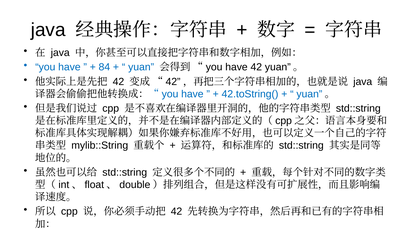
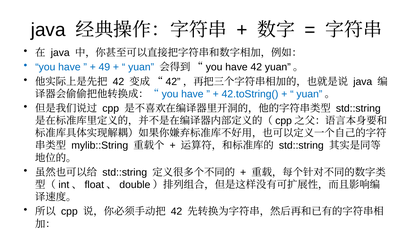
84: 84 -> 49
